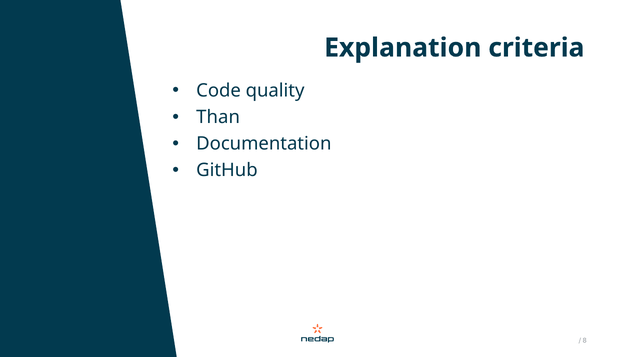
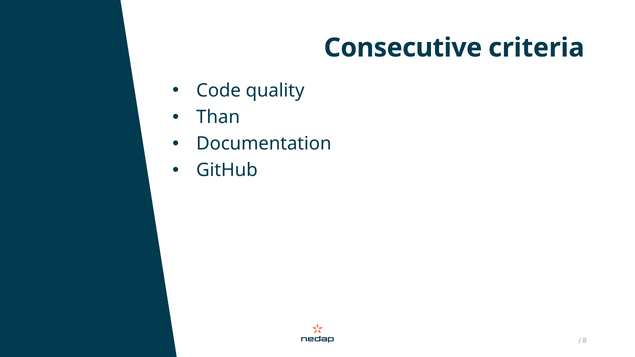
Explanation: Explanation -> Consecutive
